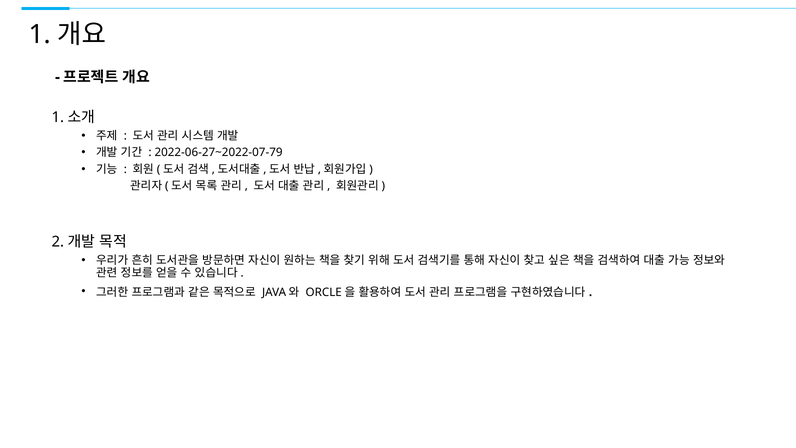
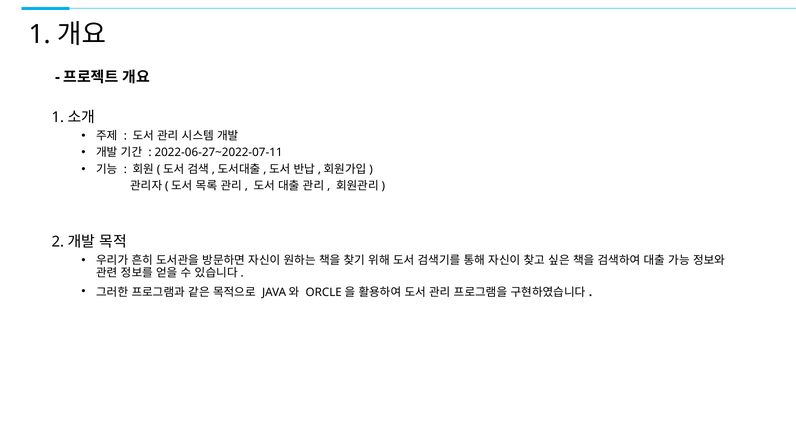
2022-06-27~2022-07-79: 2022-06-27~2022-07-79 -> 2022-06-27~2022-07-11
